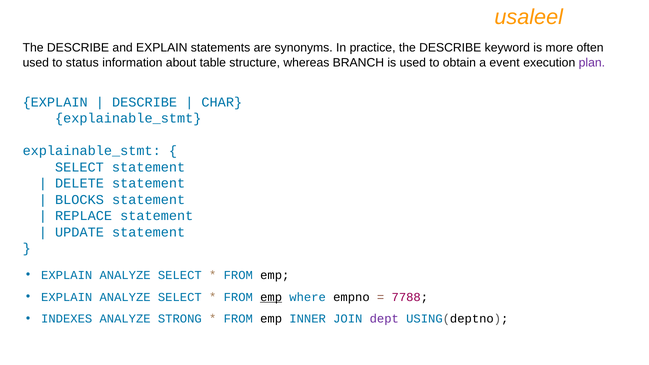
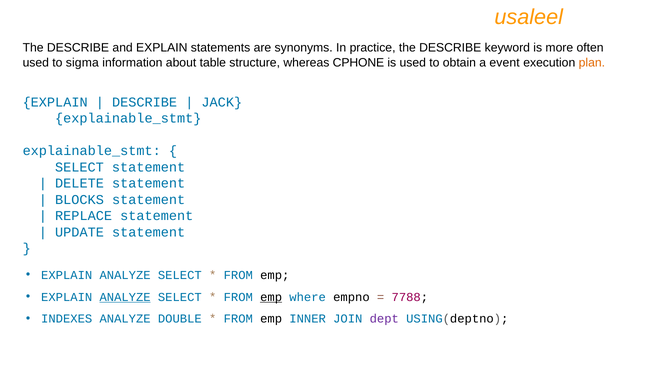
status: status -> sigma
BRANCH: BRANCH -> CPHONE
plan colour: purple -> orange
CHAR: CHAR -> JACK
ANALYZE at (125, 297) underline: none -> present
STRONG: STRONG -> DOUBLE
